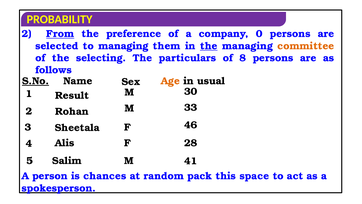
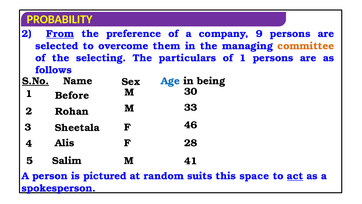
0: 0 -> 9
to managing: managing -> overcome
the at (209, 46) underline: present -> none
of 8: 8 -> 1
Age colour: orange -> blue
usual: usual -> being
Result: Result -> Before
chances: chances -> pictured
pack: pack -> suits
act underline: none -> present
